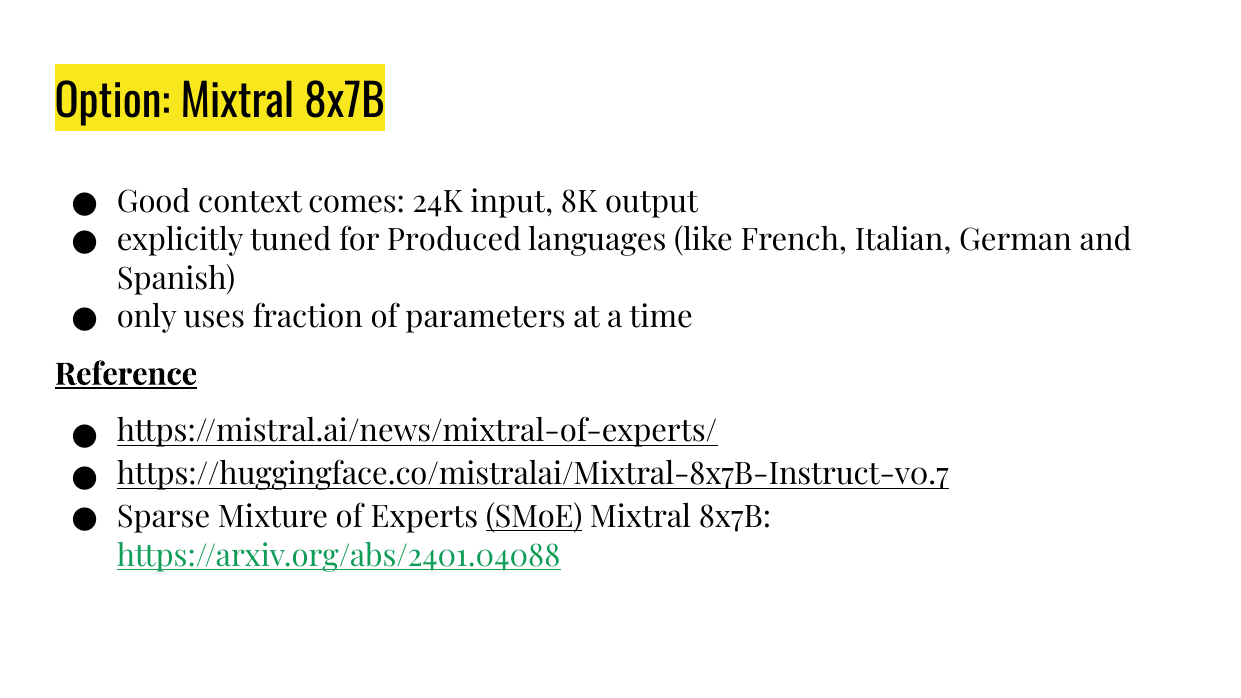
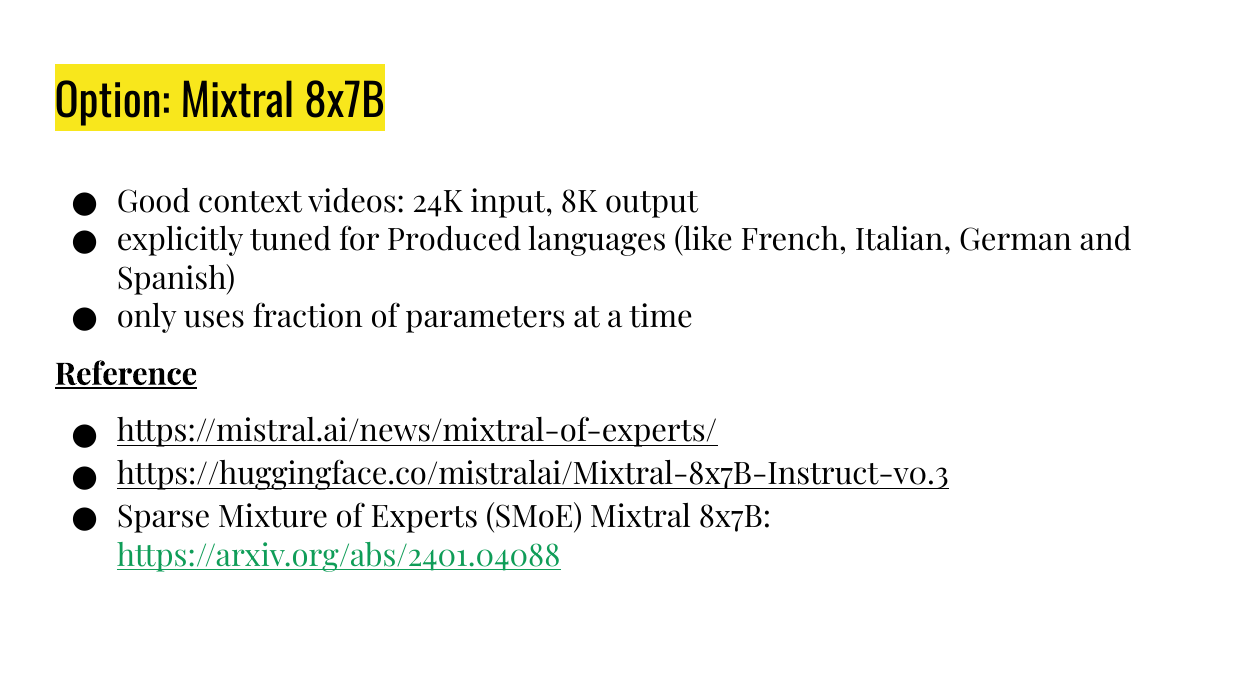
comes: comes -> videos
https://huggingface.co/mistralai/Mixtral-8x7B-Instruct-v0.7: https://huggingface.co/mistralai/Mixtral-8x7B-Instruct-v0.7 -> https://huggingface.co/mistralai/Mixtral-8x7B-Instruct-v0.3
SMoE underline: present -> none
